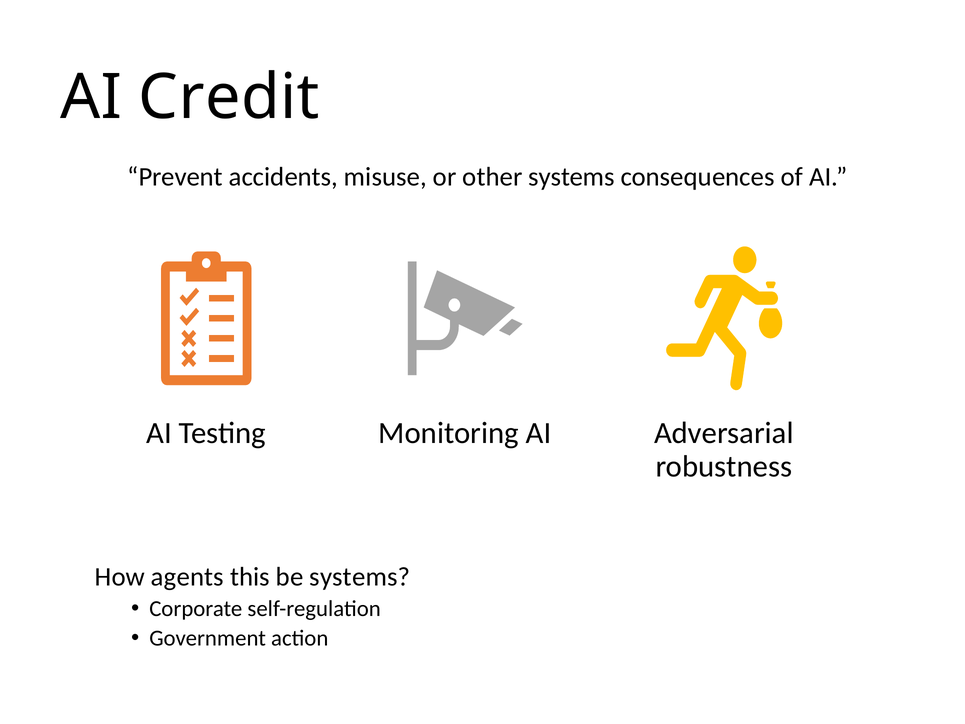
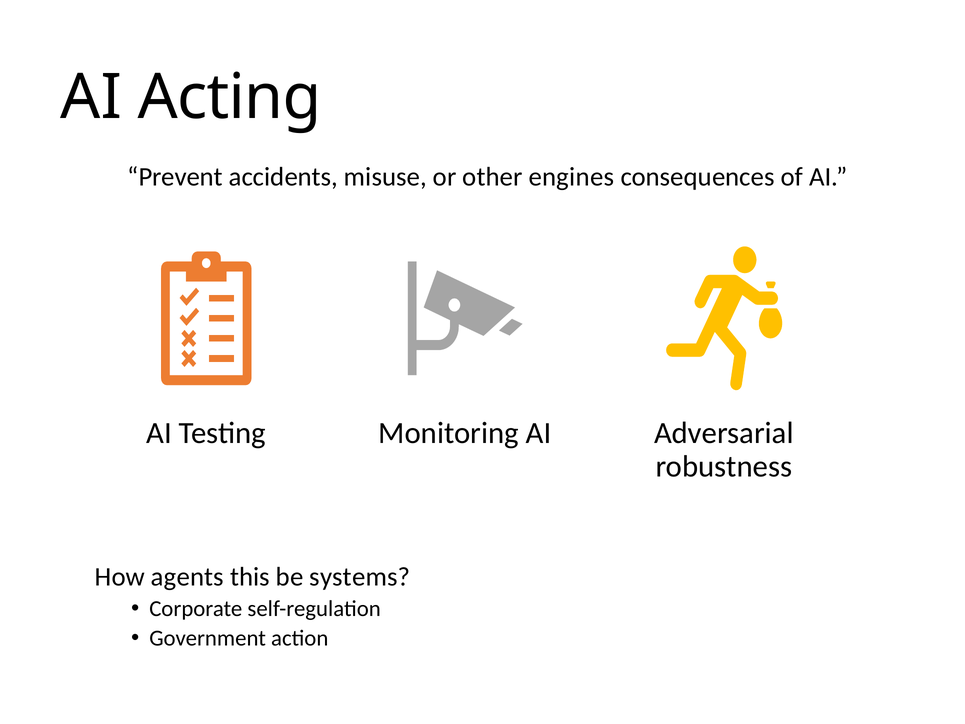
Credit at (229, 97): Credit -> Acting
other systems: systems -> engines
